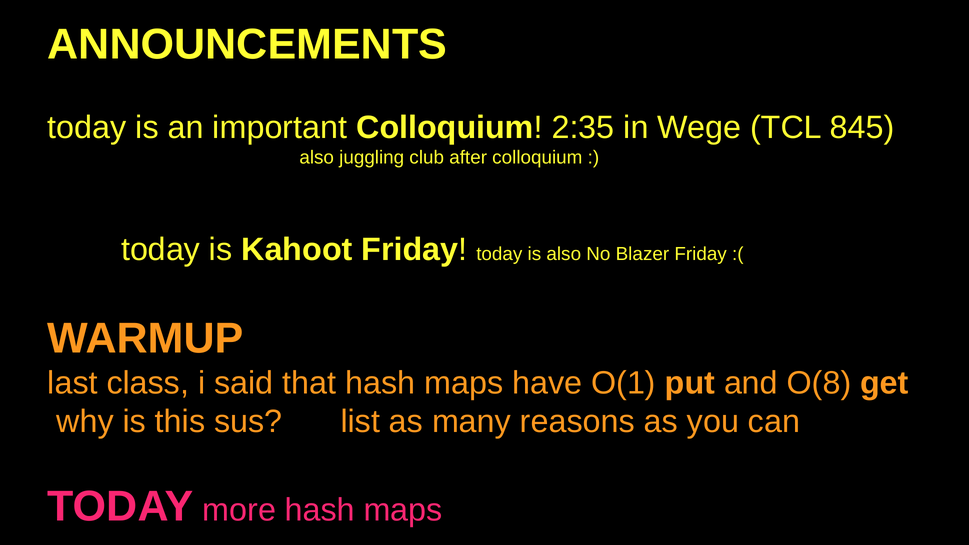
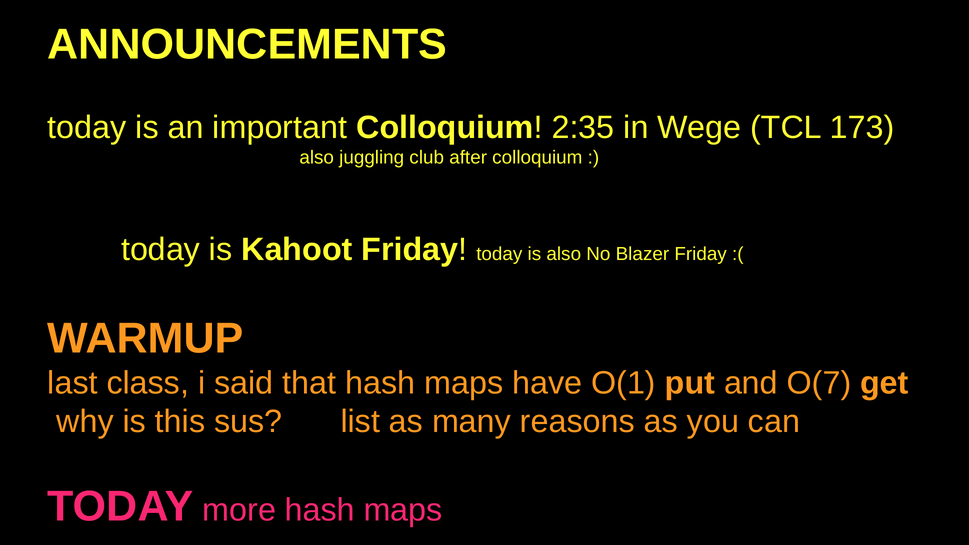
845: 845 -> 173
O(8: O(8 -> O(7
